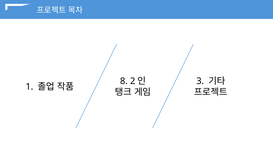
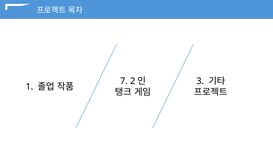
8: 8 -> 7
